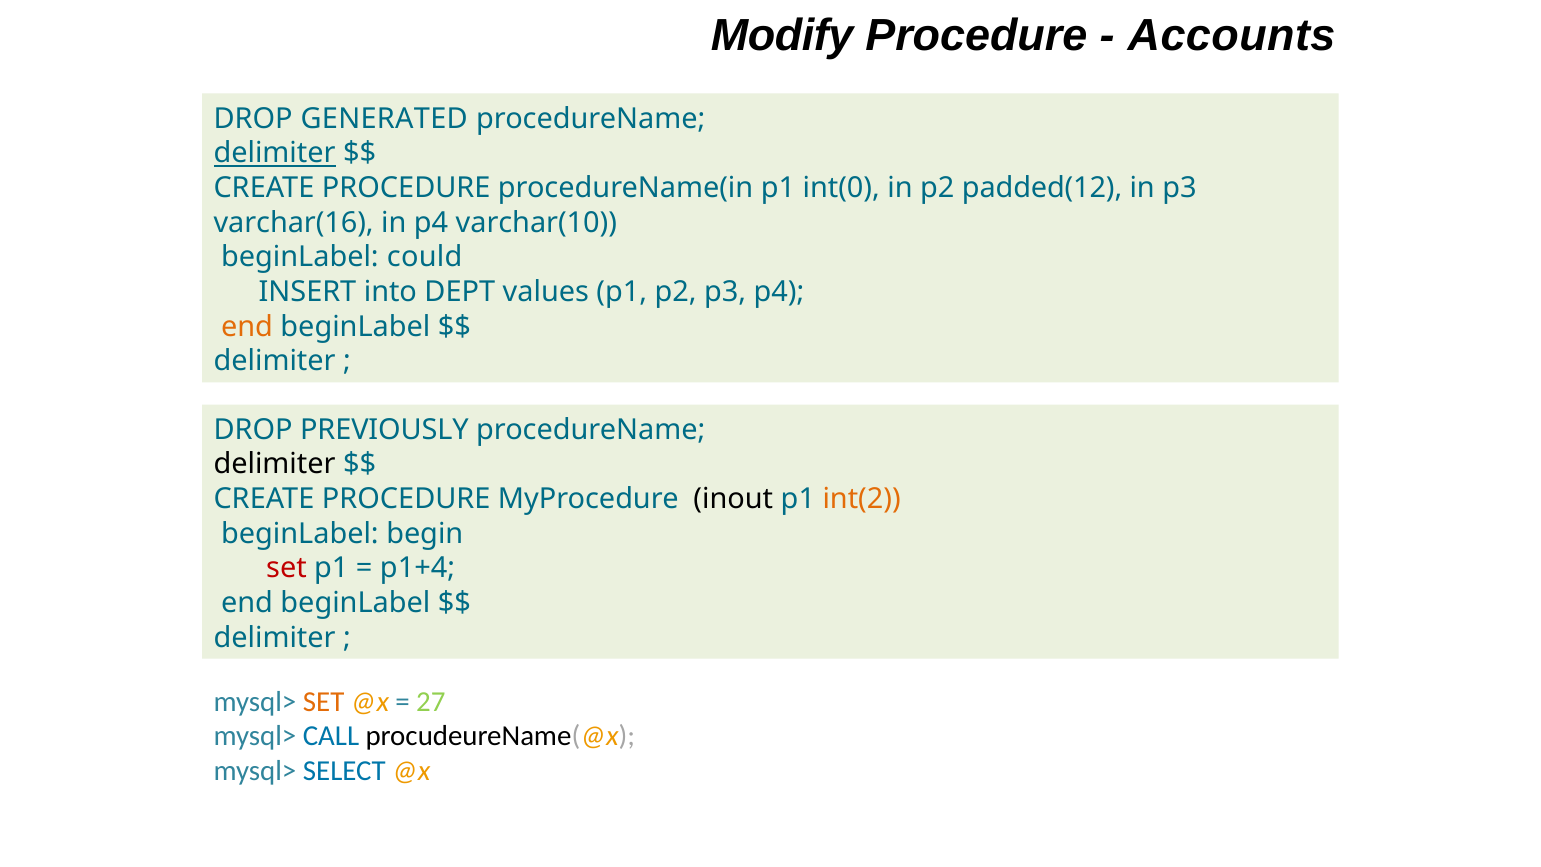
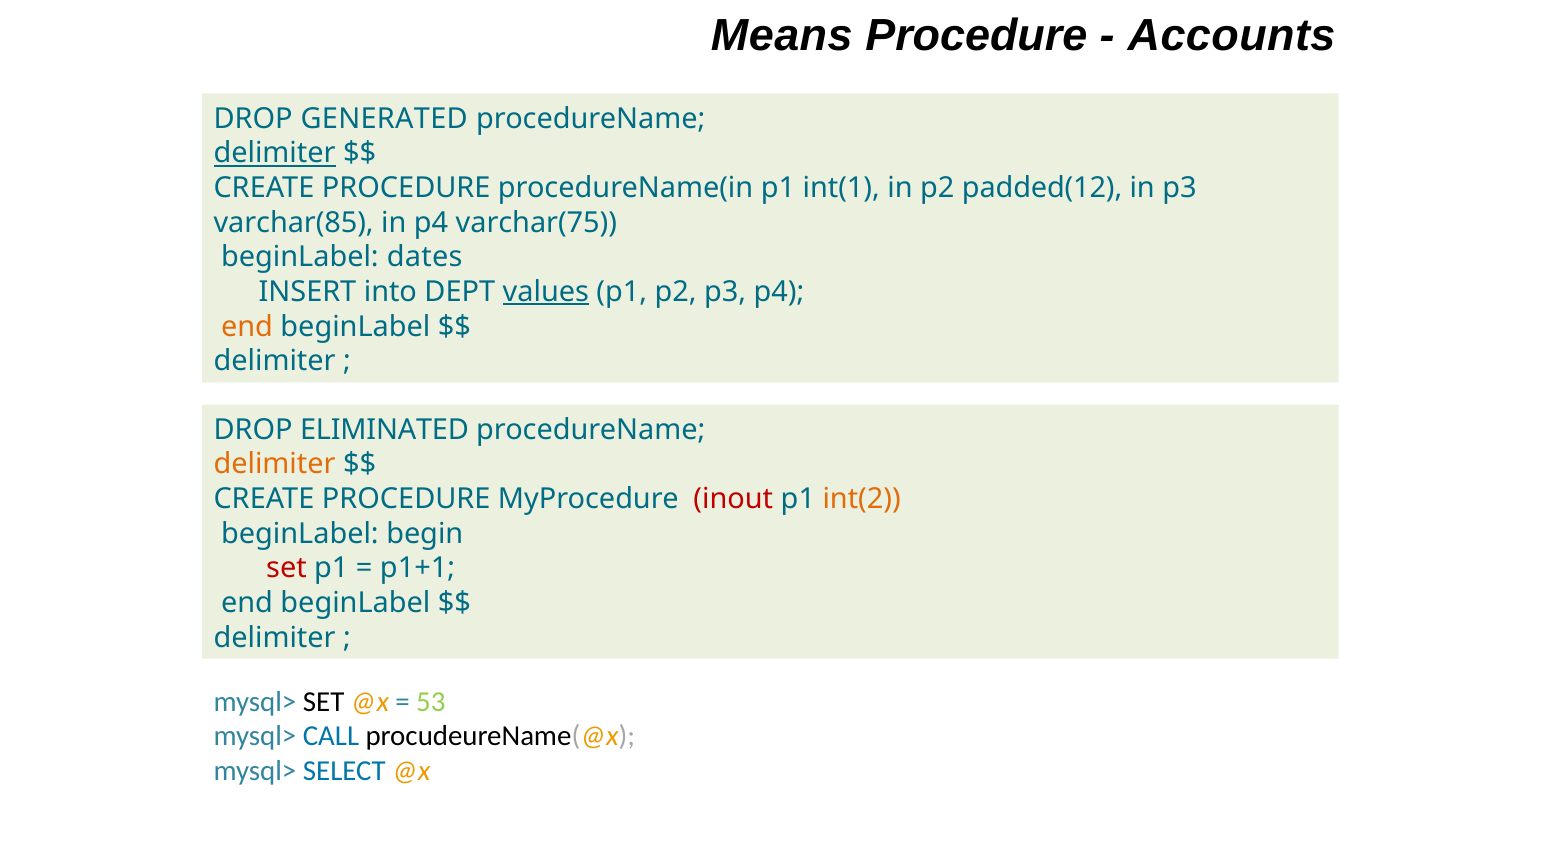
Modify: Modify -> Means
int(0: int(0 -> int(1
varchar(16: varchar(16 -> varchar(85
varchar(10: varchar(10 -> varchar(75
could: could -> dates
values underline: none -> present
PREVIOUSLY: PREVIOUSLY -> ELIMINATED
delimiter at (275, 464) colour: black -> orange
inout colour: black -> red
p1+4: p1+4 -> p1+1
SET at (324, 702) colour: orange -> black
27: 27 -> 53
